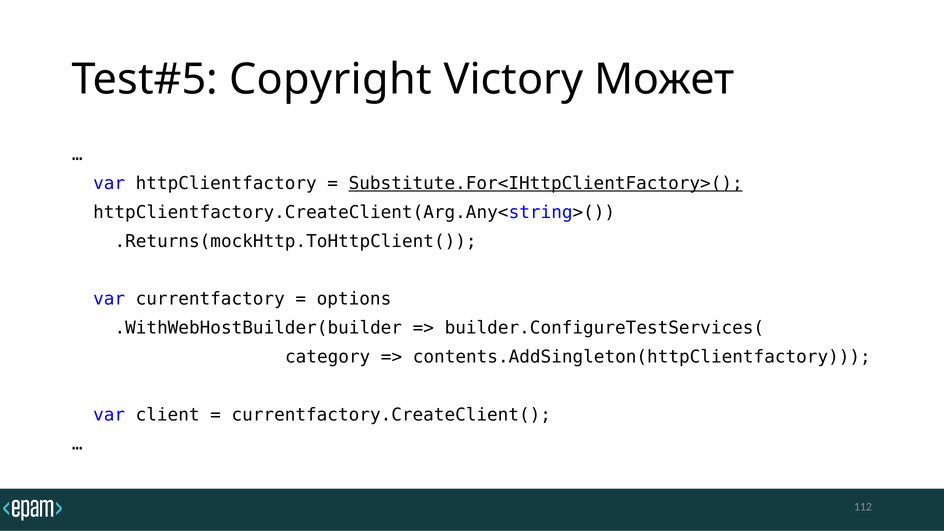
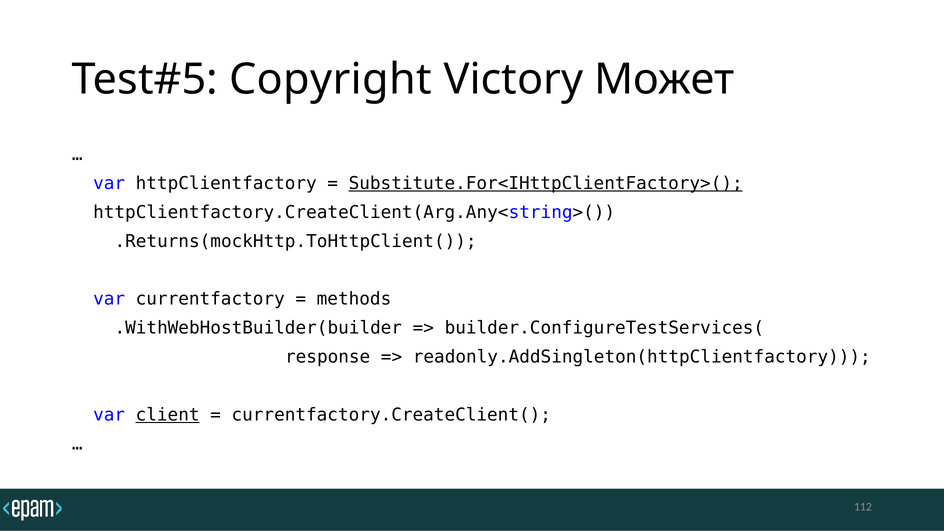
options: options -> methods
category: category -> response
contents.AddSingleton(httpClientfactory: contents.AddSingleton(httpClientfactory -> readonly.AddSingleton(httpClientfactory
client underline: none -> present
